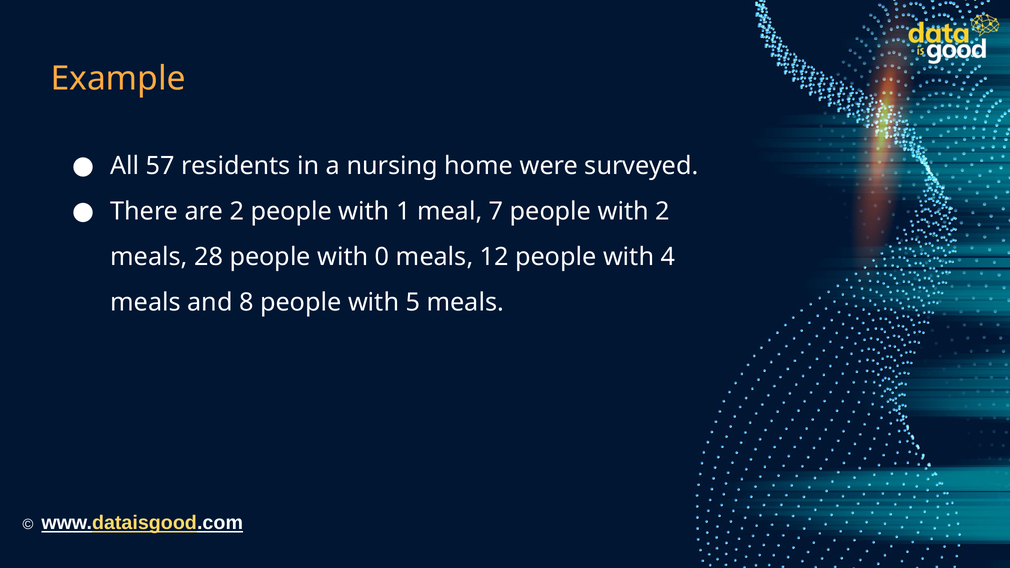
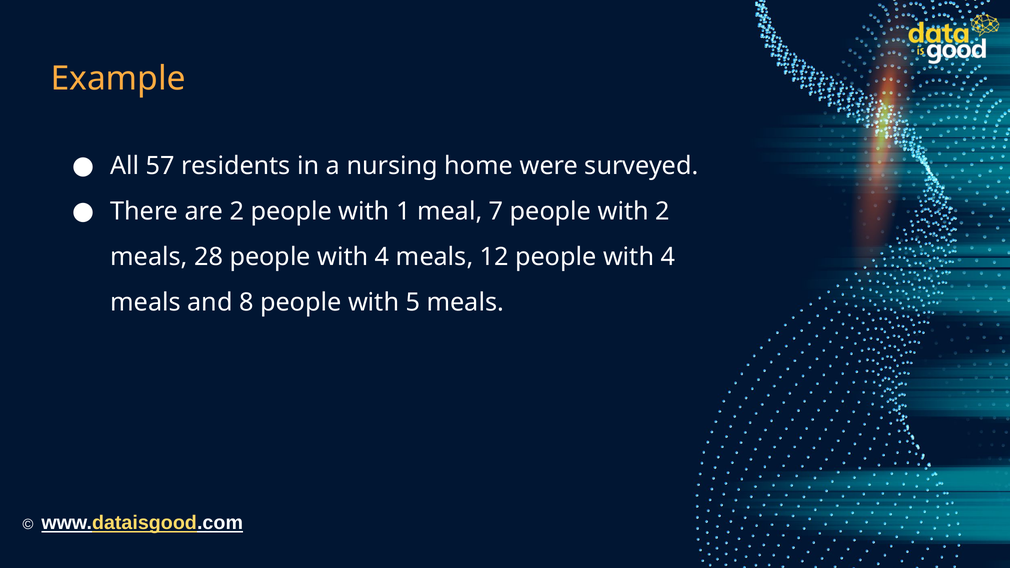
28 people with 0: 0 -> 4
